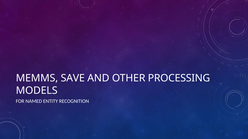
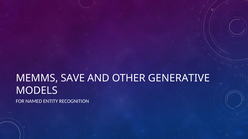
PROCESSING: PROCESSING -> GENERATIVE
